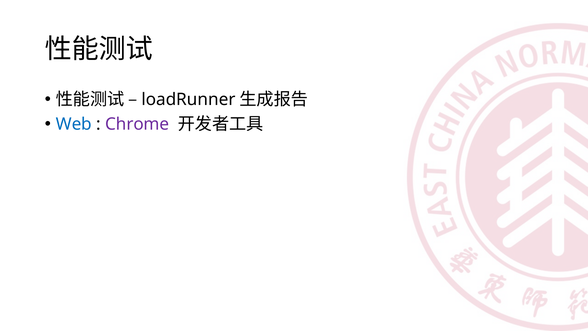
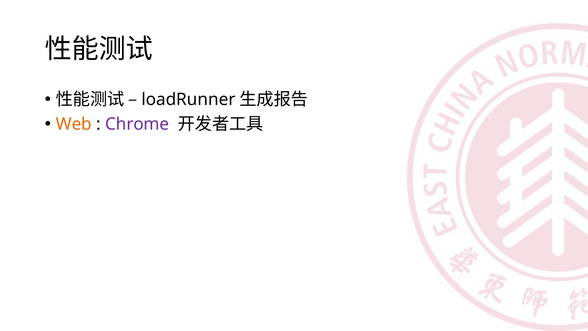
Web colour: blue -> orange
